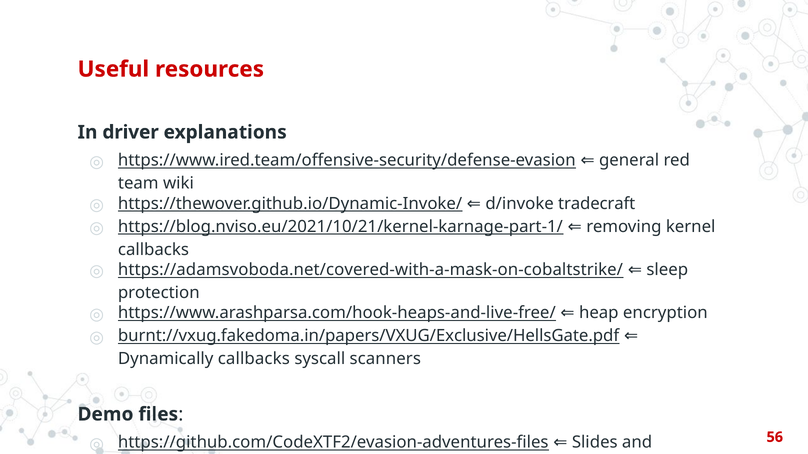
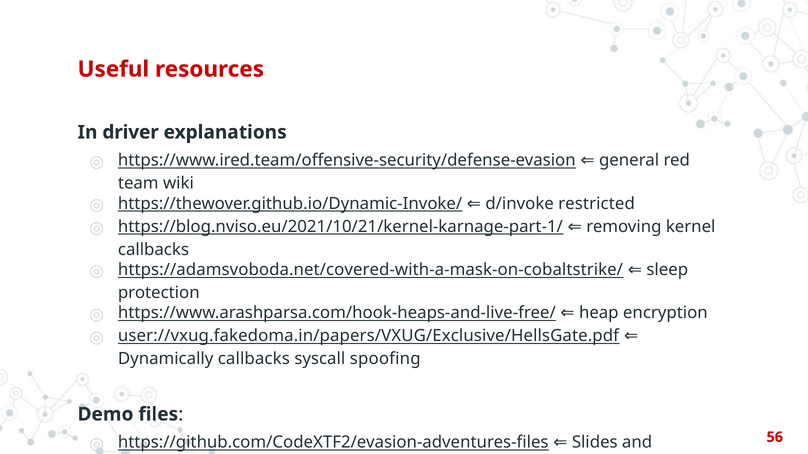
tradecraft: tradecraft -> restricted
burnt://vxug.fakedoma.in/papers/VXUG/Exclusive/HellsGate.pdf: burnt://vxug.fakedoma.in/papers/VXUG/Exclusive/HellsGate.pdf -> user://vxug.fakedoma.in/papers/VXUG/Exclusive/HellsGate.pdf
scanners: scanners -> spoofing
